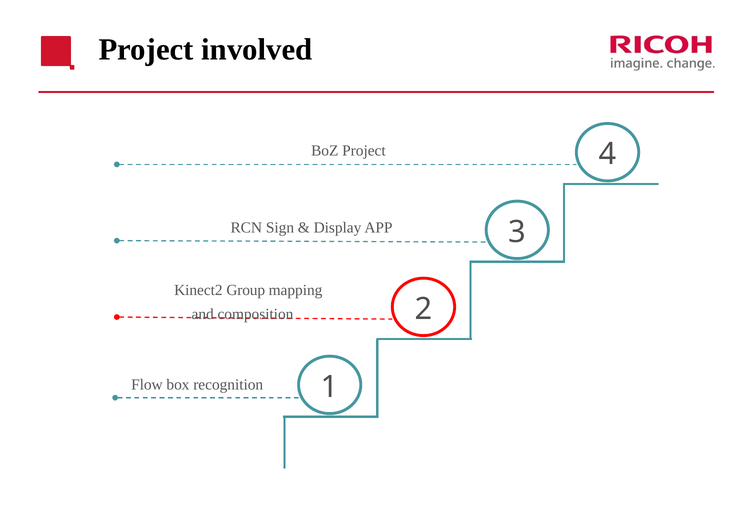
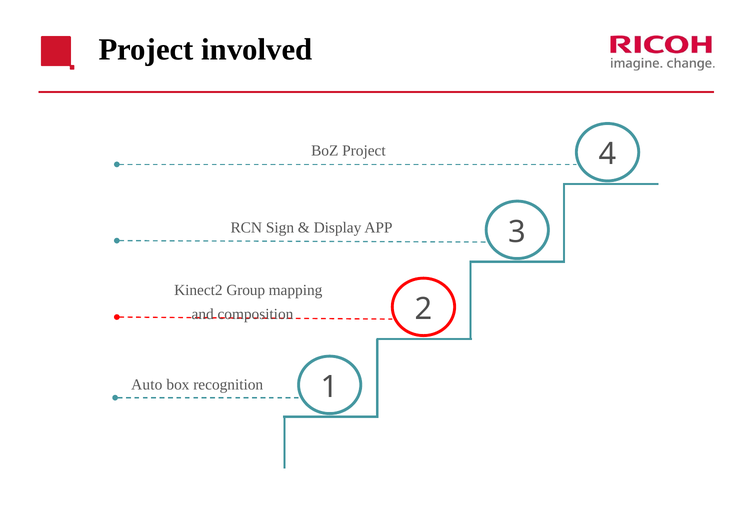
Flow: Flow -> Auto
